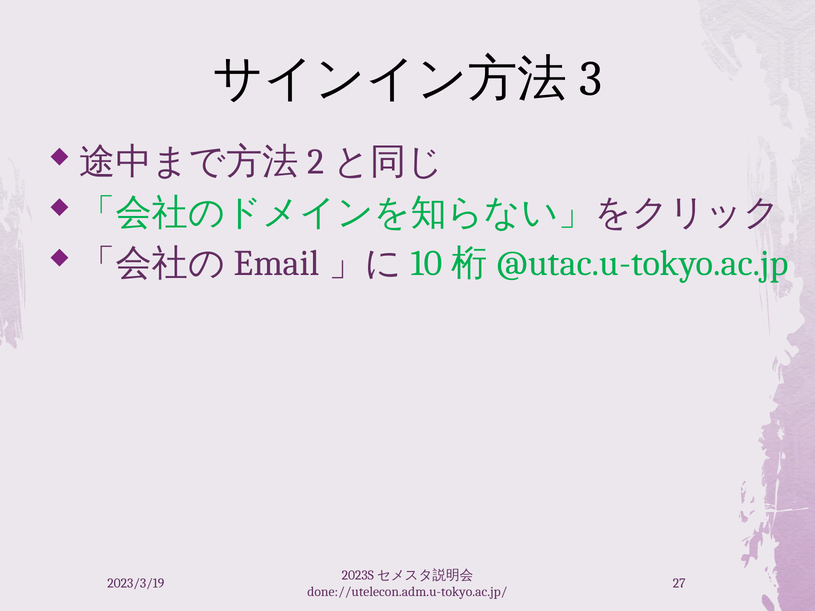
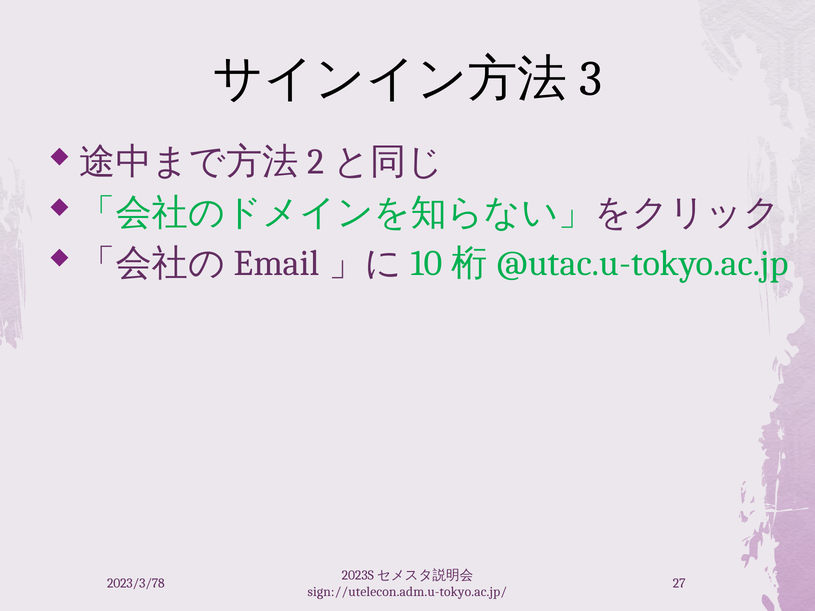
2023/3/19: 2023/3/19 -> 2023/3/78
done://utelecon.adm.u-tokyo.ac.jp/: done://utelecon.adm.u-tokyo.ac.jp/ -> sign://utelecon.adm.u-tokyo.ac.jp/
